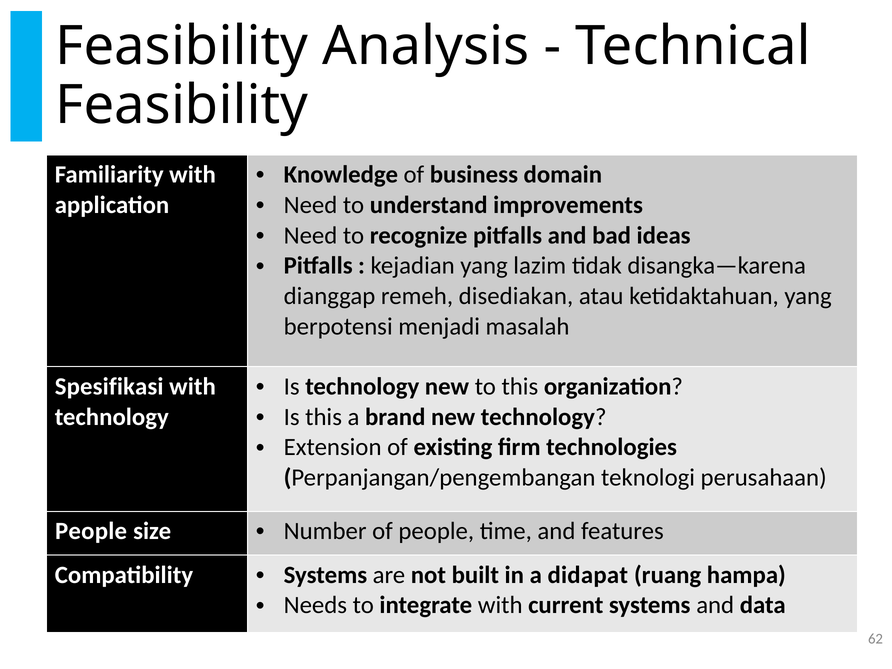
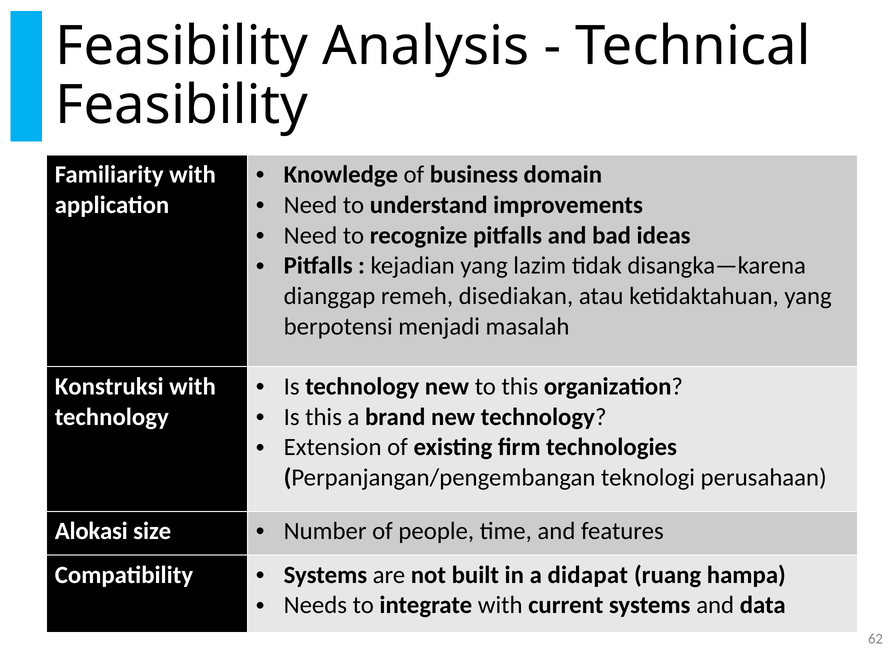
Spesifikasi: Spesifikasi -> Konstruksi
People at (91, 531): People -> Alokasi
